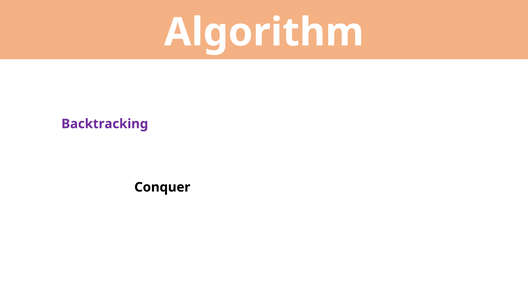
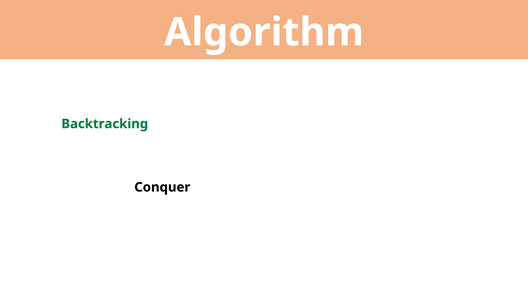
Backtracking colour: purple -> green
